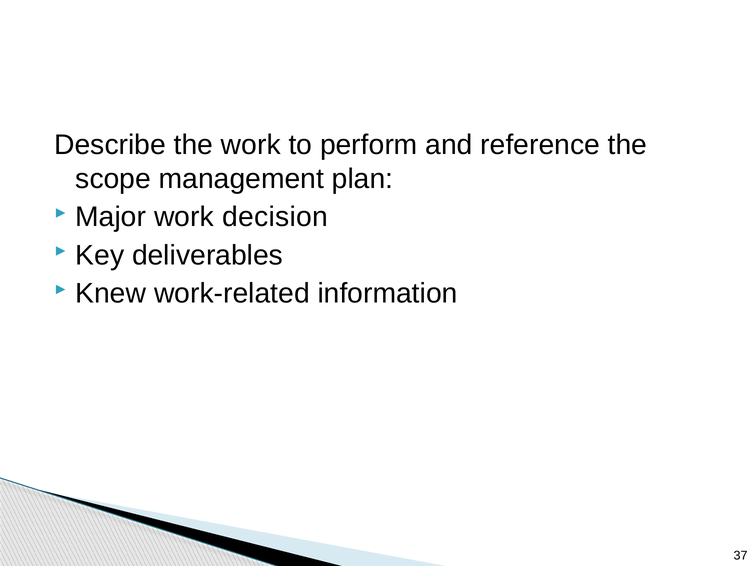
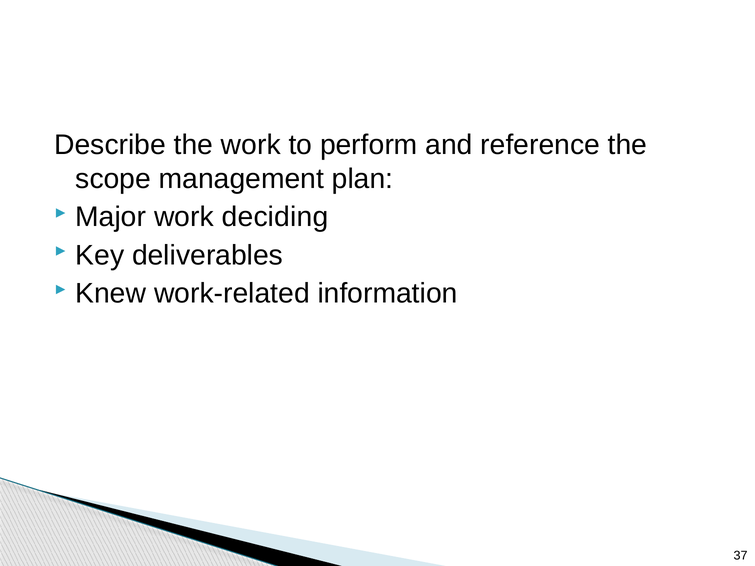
decision: decision -> deciding
